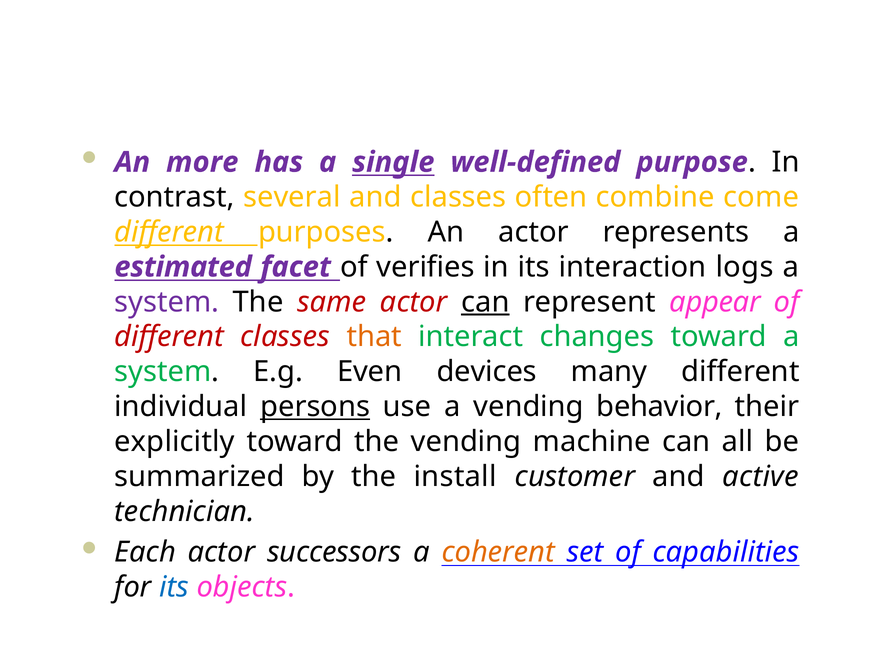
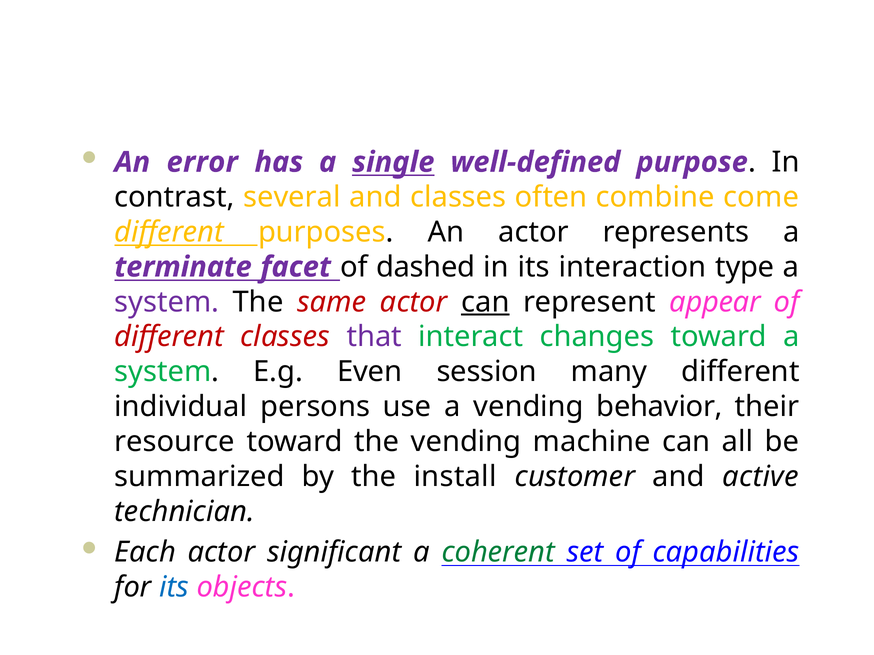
more: more -> error
estimated: estimated -> terminate
verifies: verifies -> dashed
logs: logs -> type
that colour: orange -> purple
devices: devices -> session
persons underline: present -> none
explicitly: explicitly -> resource
successors: successors -> significant
coherent colour: orange -> green
